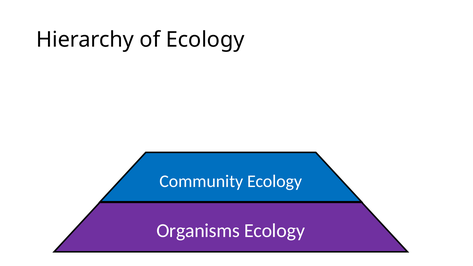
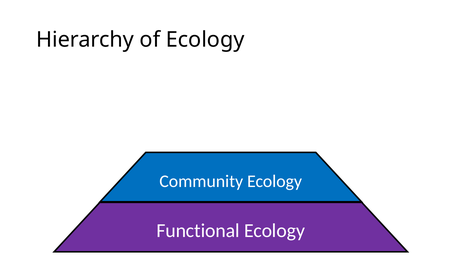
Organisms: Organisms -> Functional
